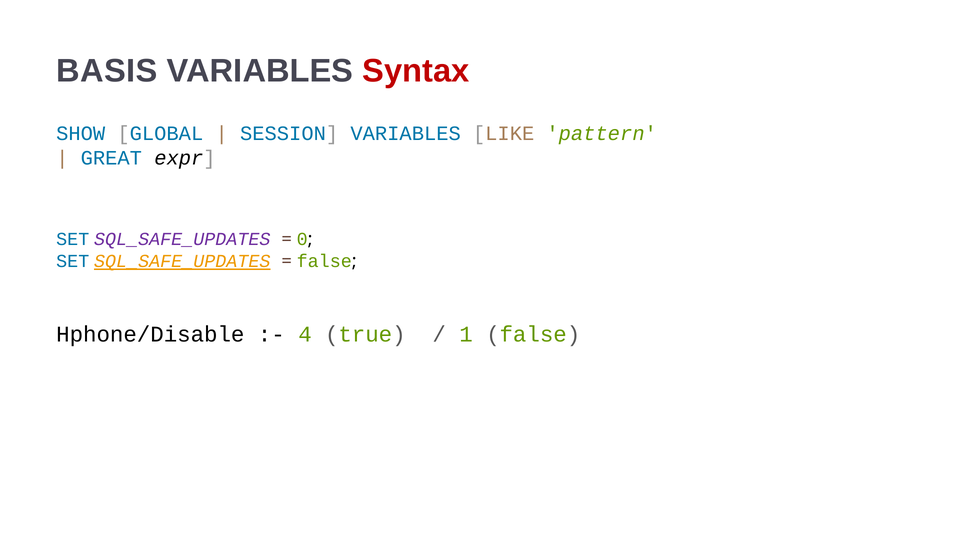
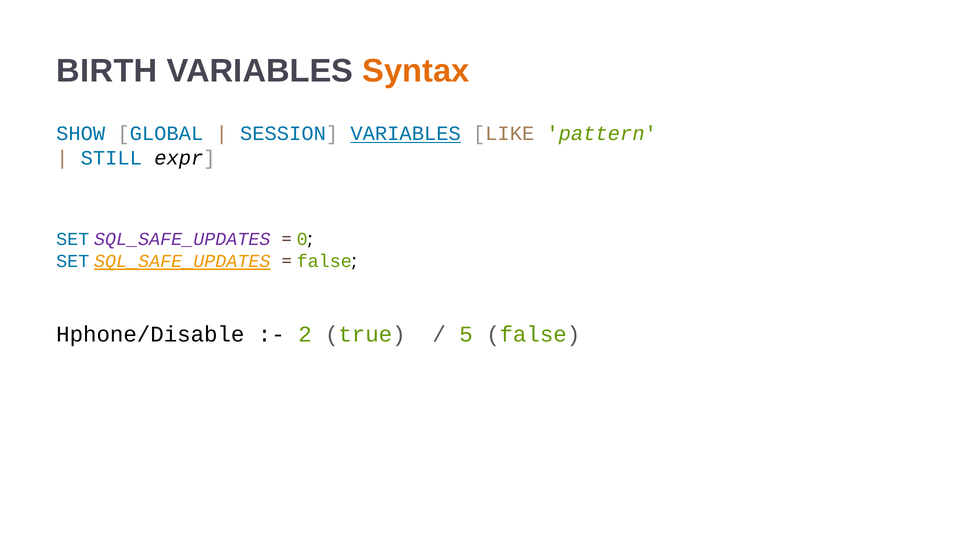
BASIS: BASIS -> BIRTH
Syntax colour: red -> orange
VARIABLES at (406, 134) underline: none -> present
GREAT: GREAT -> STILL
4: 4 -> 2
1: 1 -> 5
